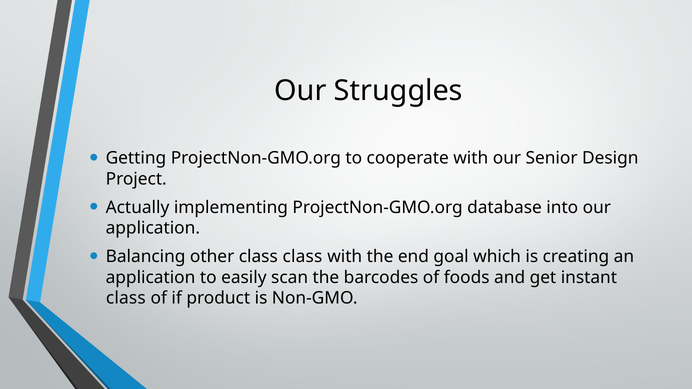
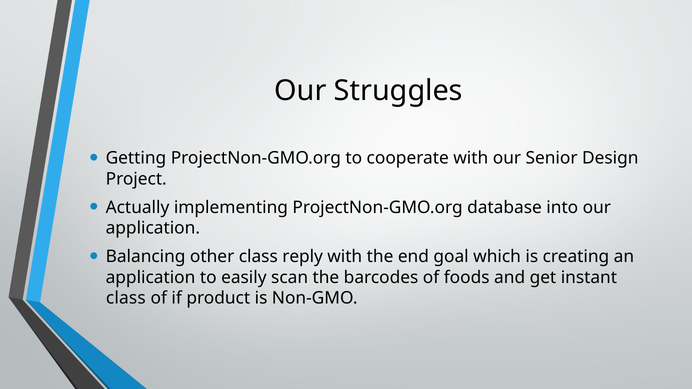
class class: class -> reply
